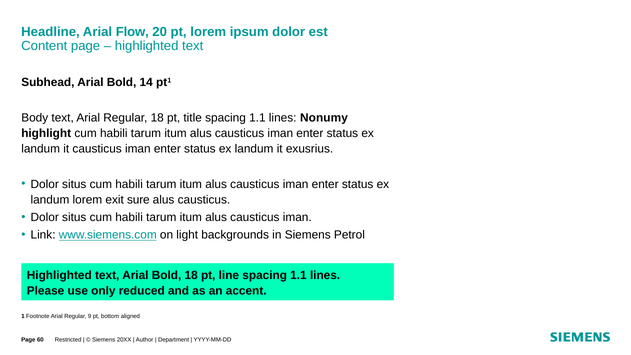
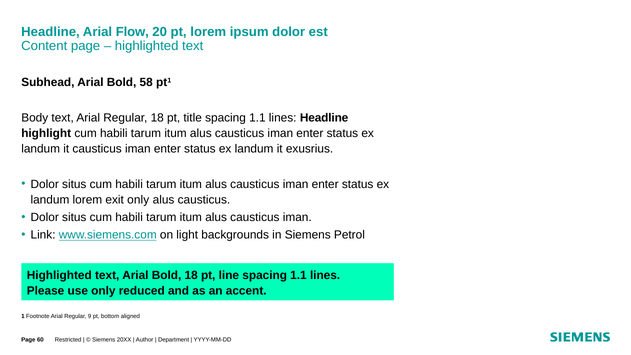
14: 14 -> 58
lines Nonumy: Nonumy -> Headline
exit sure: sure -> only
